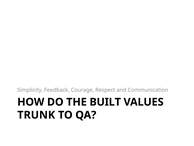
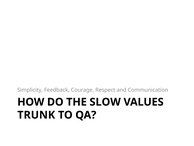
BUILT: BUILT -> SLOW
